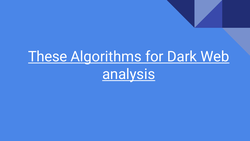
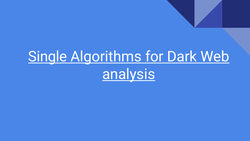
These: These -> Single
